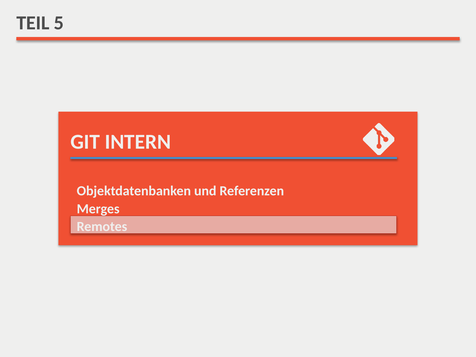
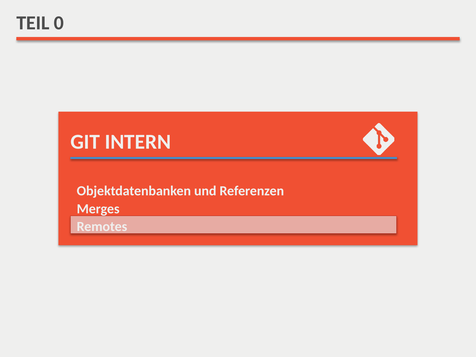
5: 5 -> 0
